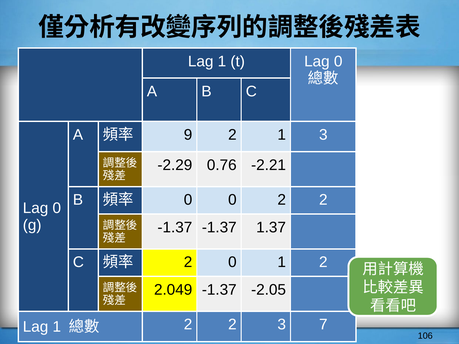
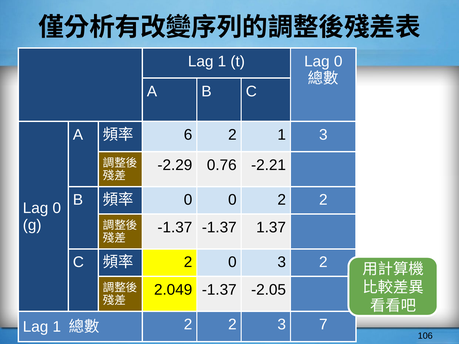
9: 9 -> 6
0 1: 1 -> 3
